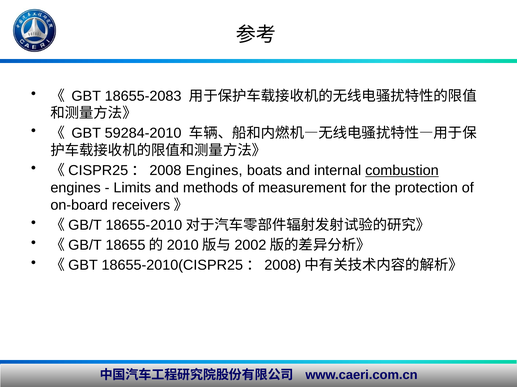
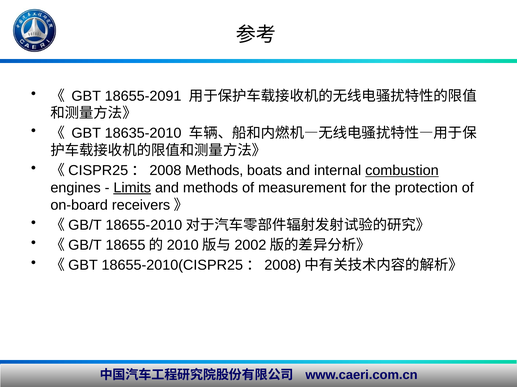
18655-2083: 18655-2083 -> 18655-2091
59284-2010: 59284-2010 -> 18635-2010
《CISPR25：2008 Engines: Engines -> Methods
Limits underline: none -> present
